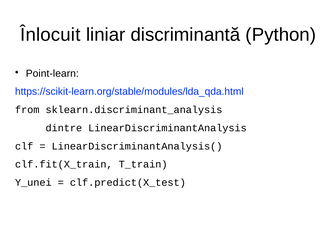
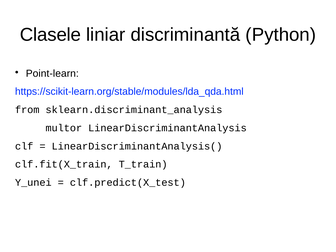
Înlocuit: Înlocuit -> Clasele
dintre: dintre -> multor
